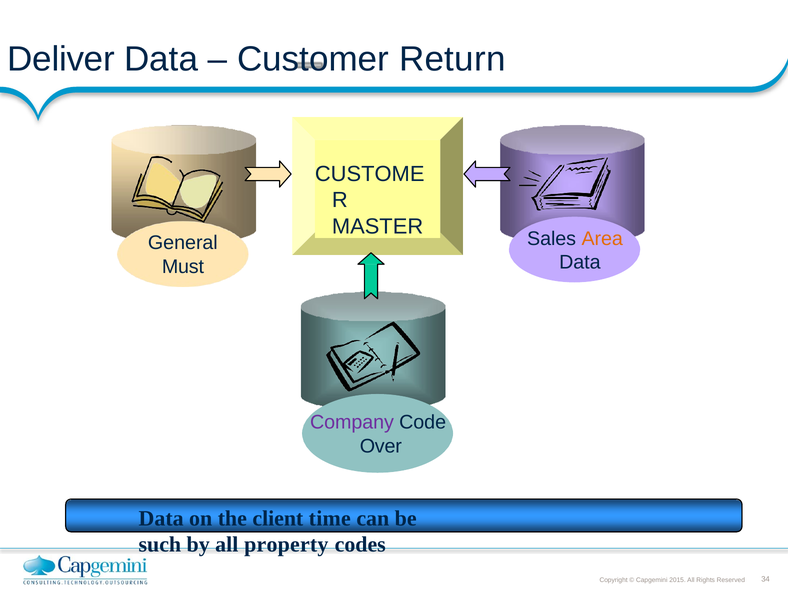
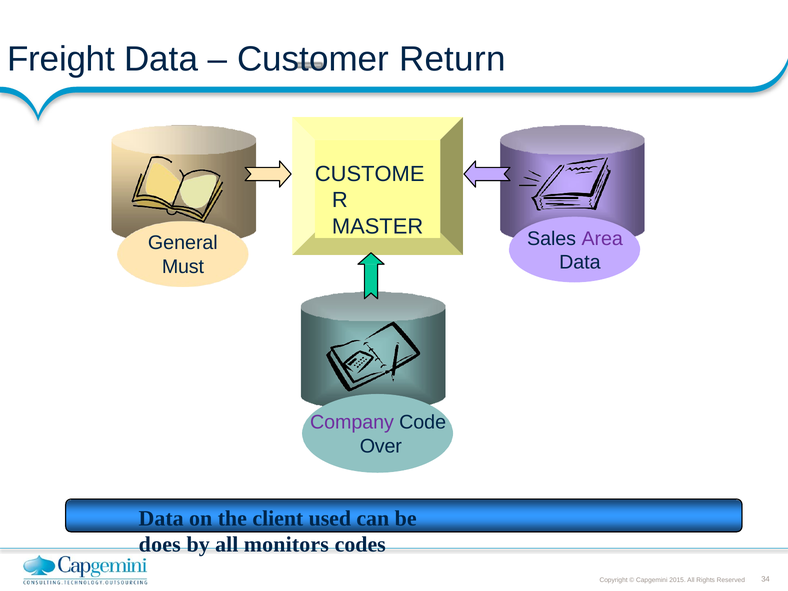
Deliver: Deliver -> Freight
Area colour: orange -> purple
time: time -> used
such: such -> does
property: property -> monitors
